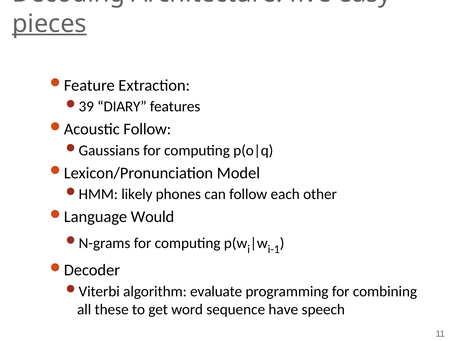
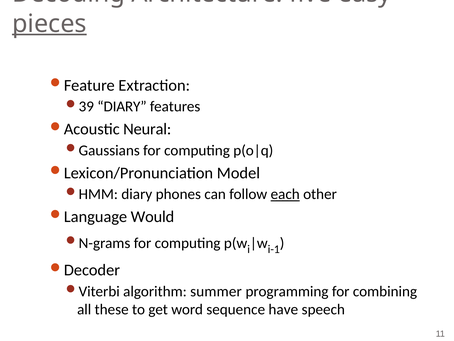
Follow at (147, 129): Follow -> Neural
likely at (137, 194): likely -> diary
each underline: none -> present
evaluate: evaluate -> summer
